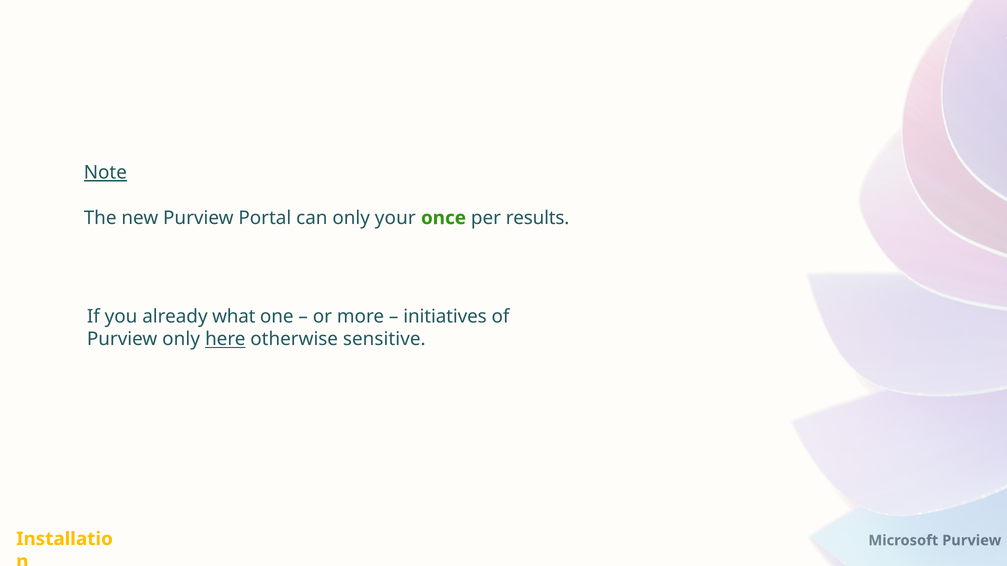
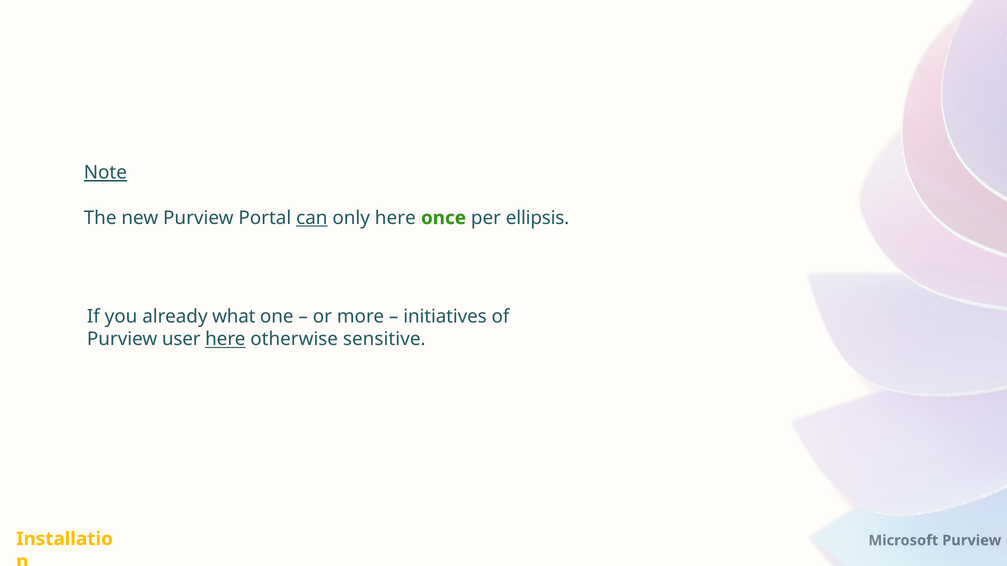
can underline: none -> present
only your: your -> here
results: results -> ellipsis
Purview only: only -> user
